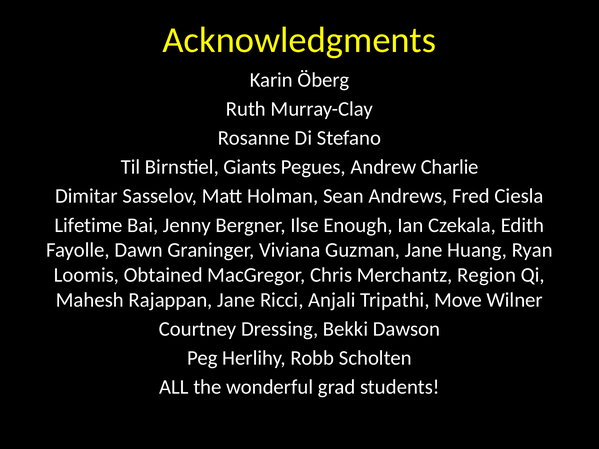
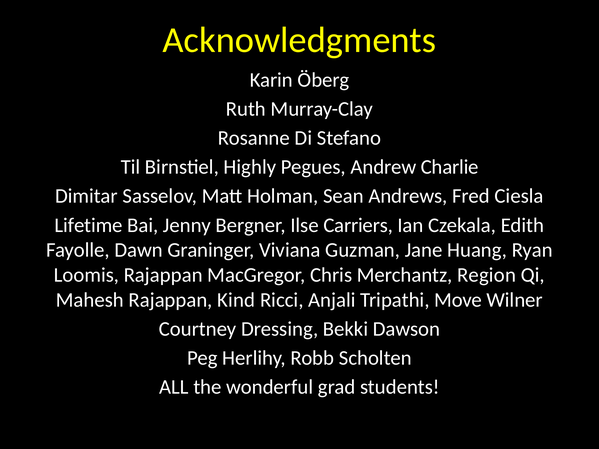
Giants: Giants -> Highly
Enough: Enough -> Carriers
Loomis Obtained: Obtained -> Rajappan
Rajappan Jane: Jane -> Kind
